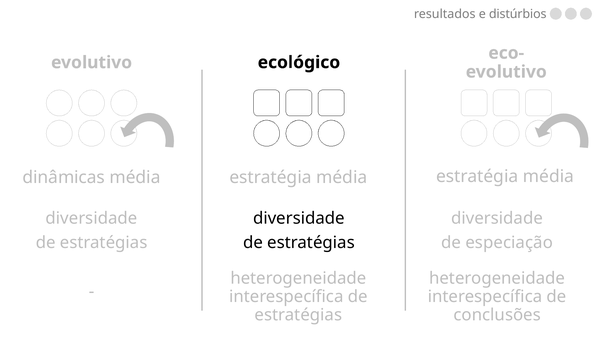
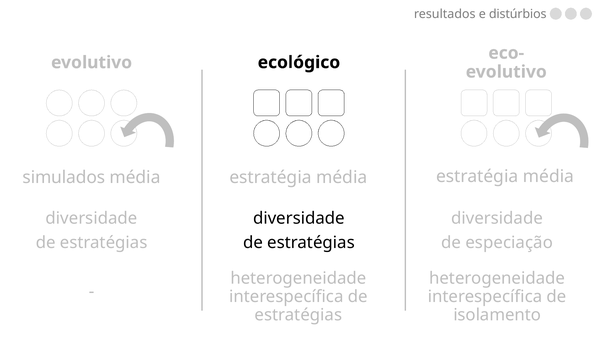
dinâmicas: dinâmicas -> simulados
conclusões: conclusões -> isolamento
